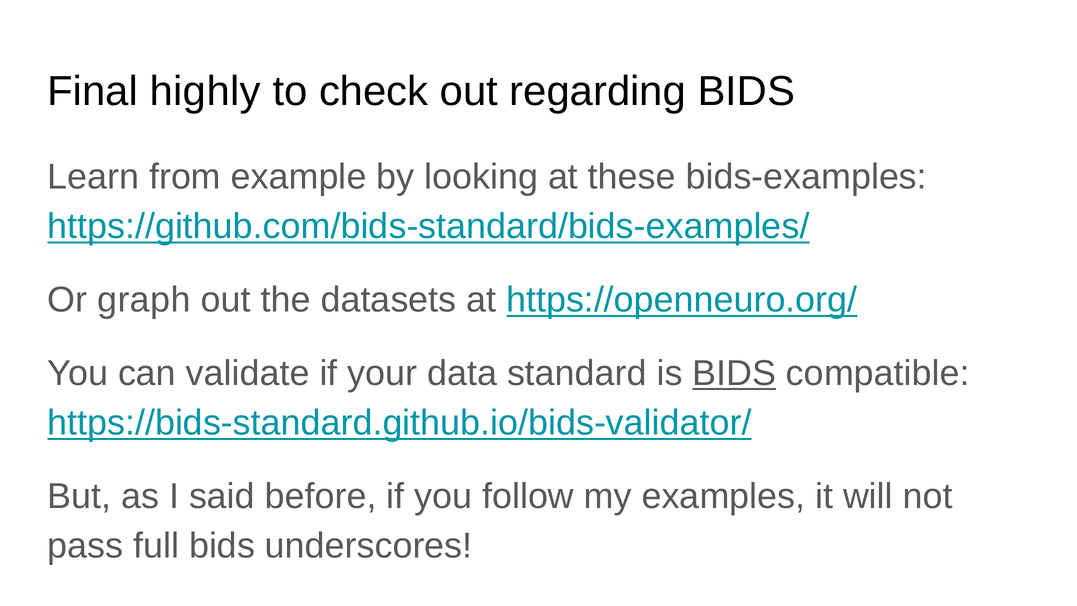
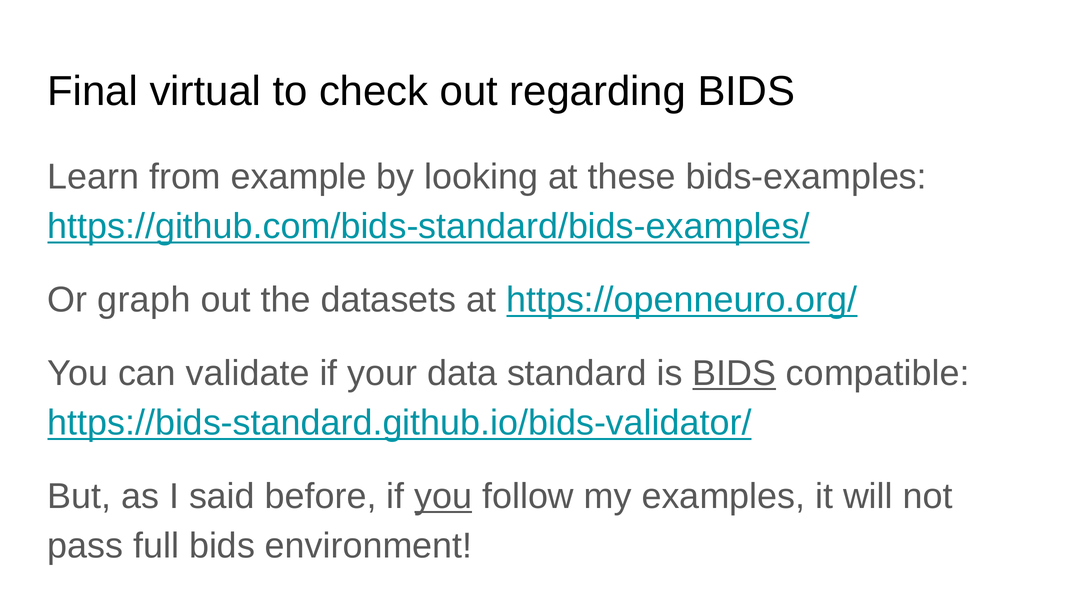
highly: highly -> virtual
you at (443, 496) underline: none -> present
underscores: underscores -> environment
